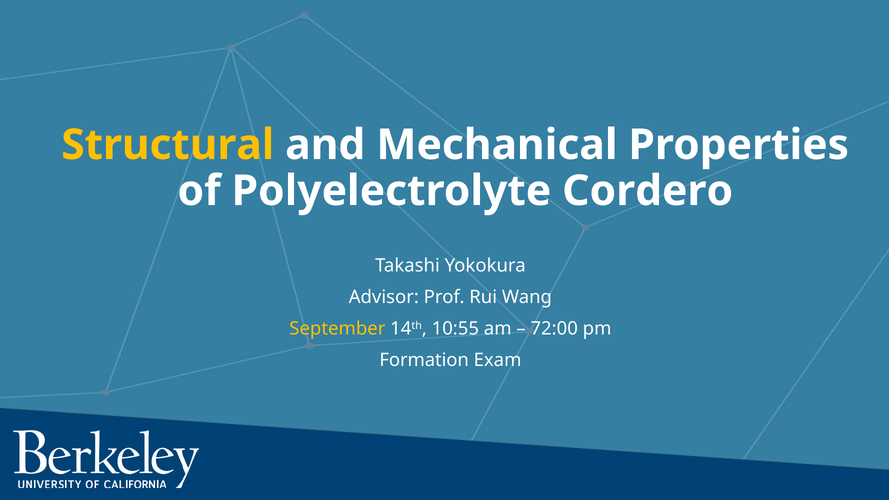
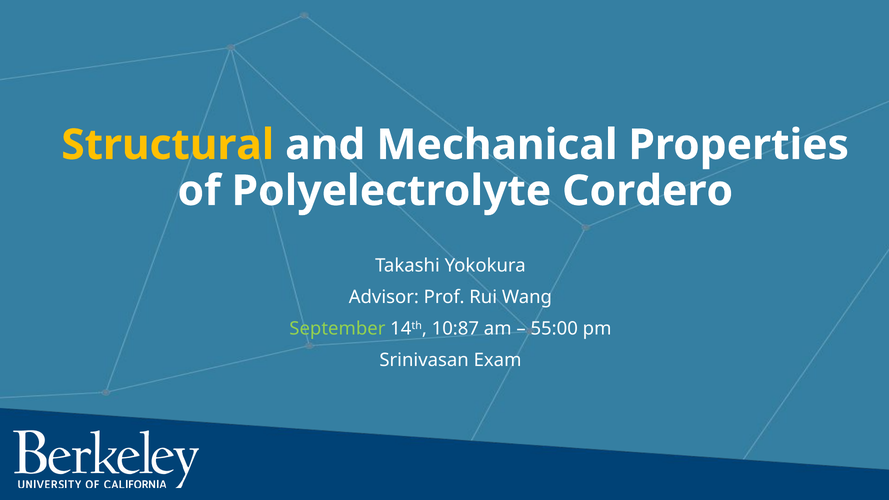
September colour: yellow -> light green
10:55: 10:55 -> 10:87
72:00: 72:00 -> 55:00
Formation: Formation -> Srinivasan
